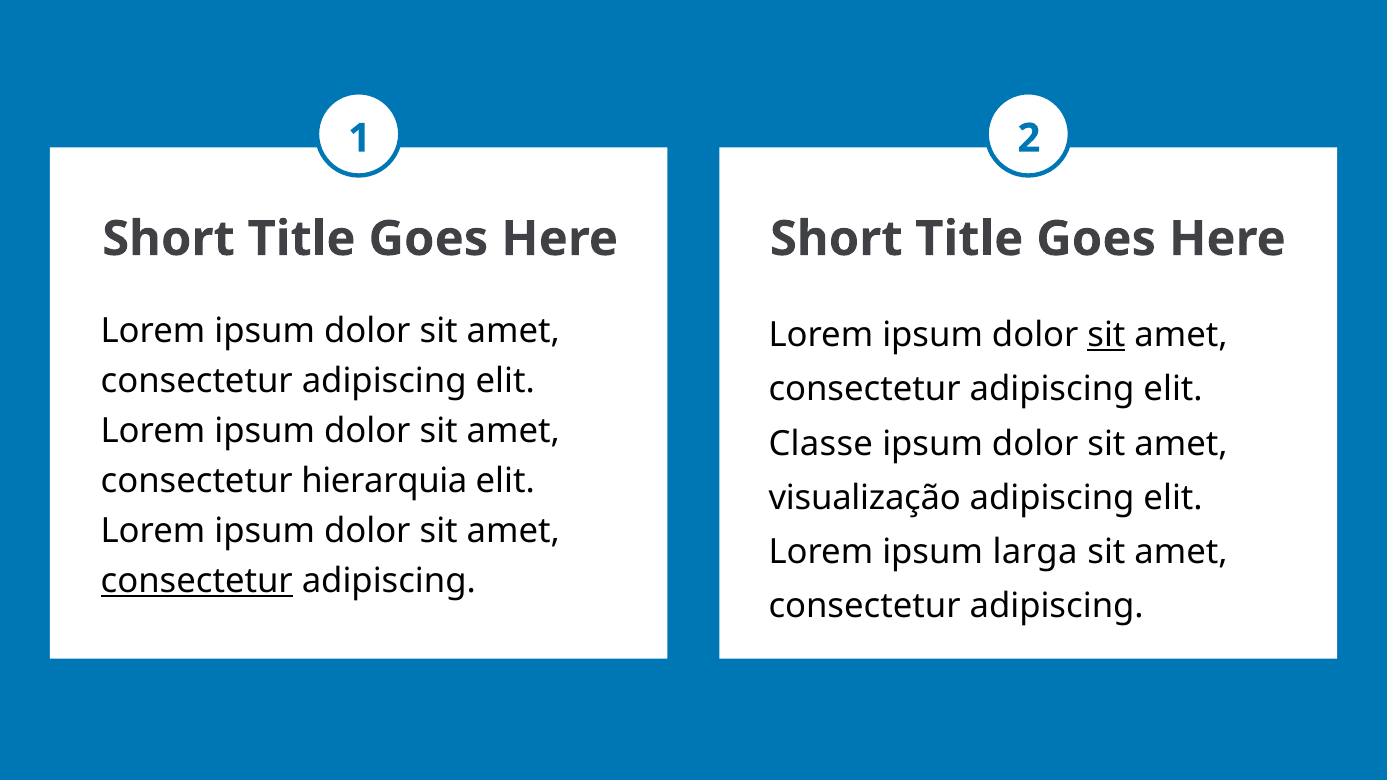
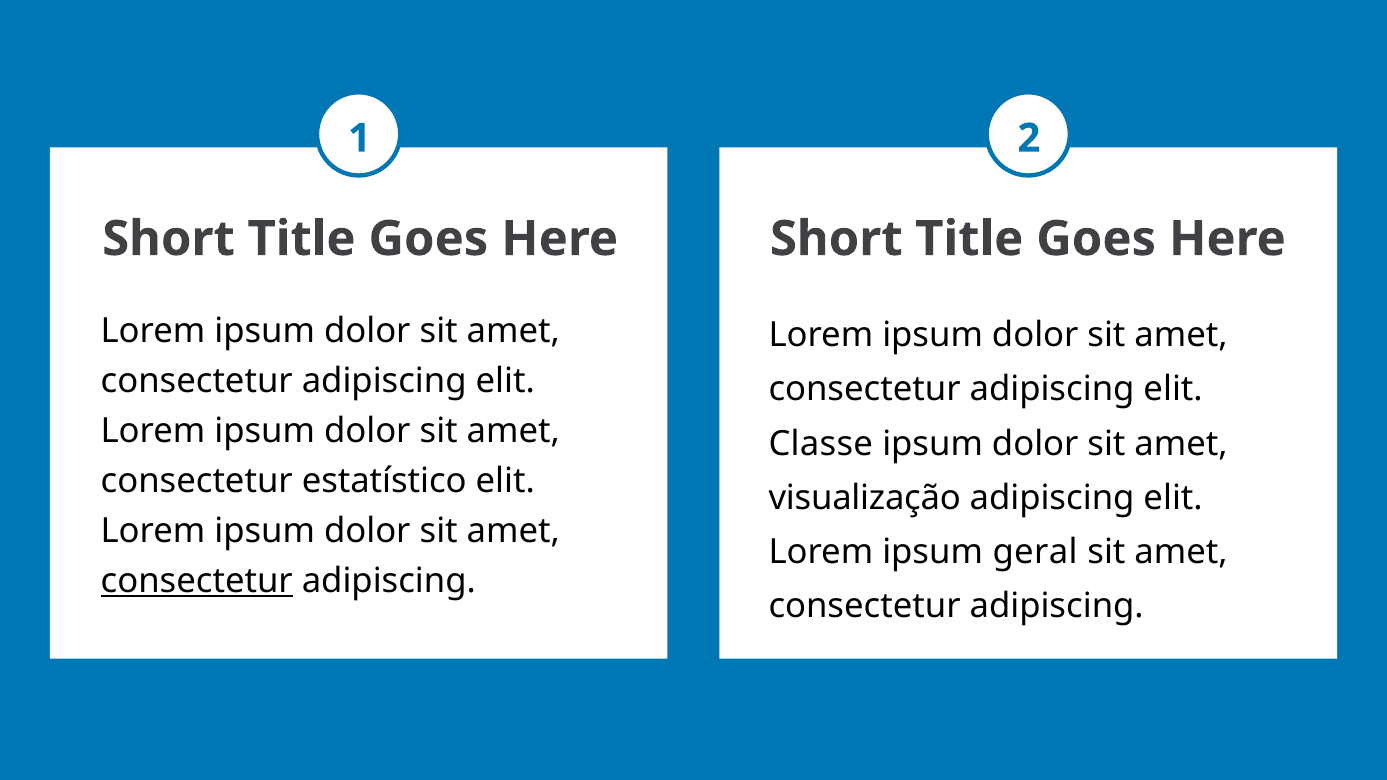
sit at (1106, 336) underline: present -> none
hierarquia: hierarquia -> estatístico
larga: larga -> geral
